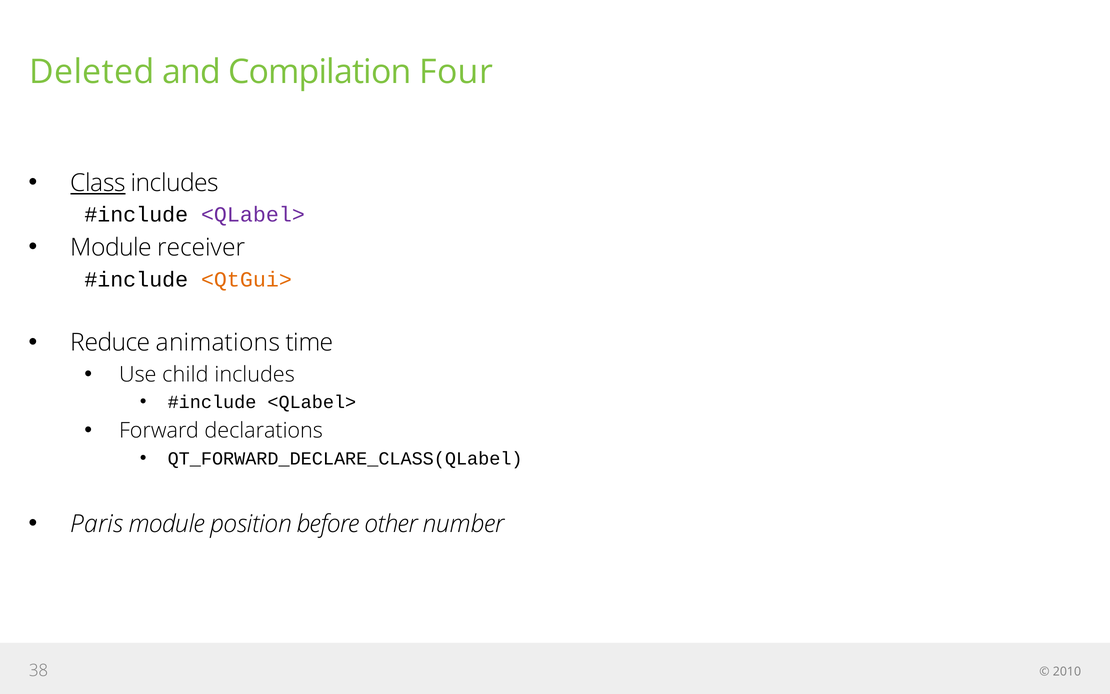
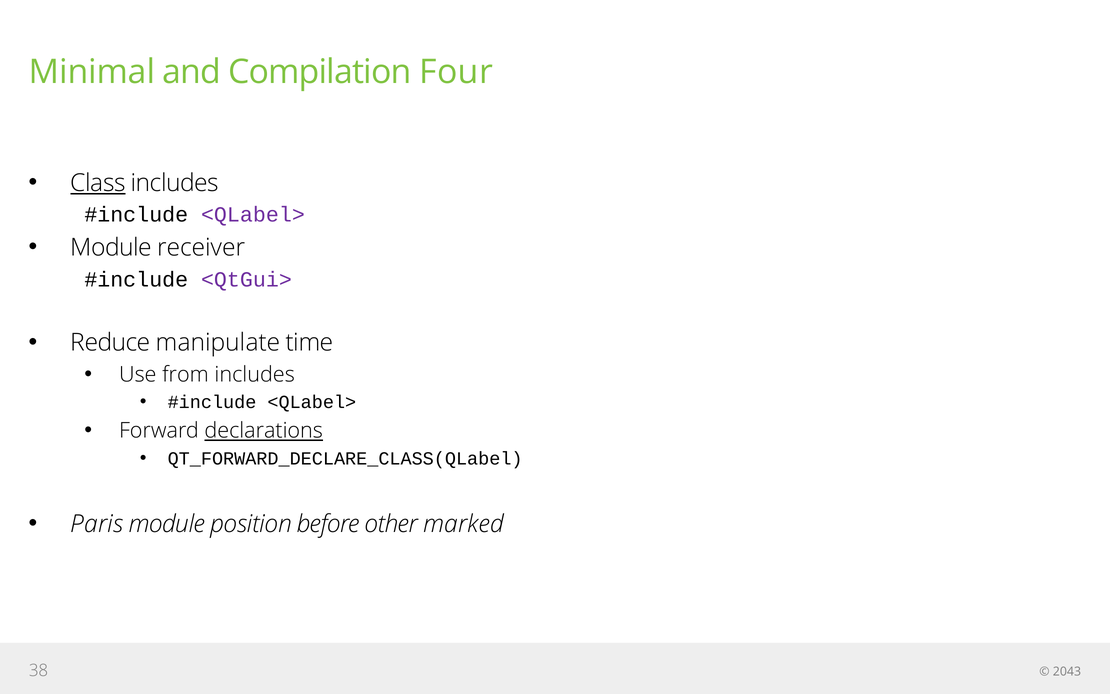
Deleted: Deleted -> Minimal
<QtGui> colour: orange -> purple
animations: animations -> manipulate
child: child -> from
declarations underline: none -> present
number: number -> marked
2010: 2010 -> 2043
